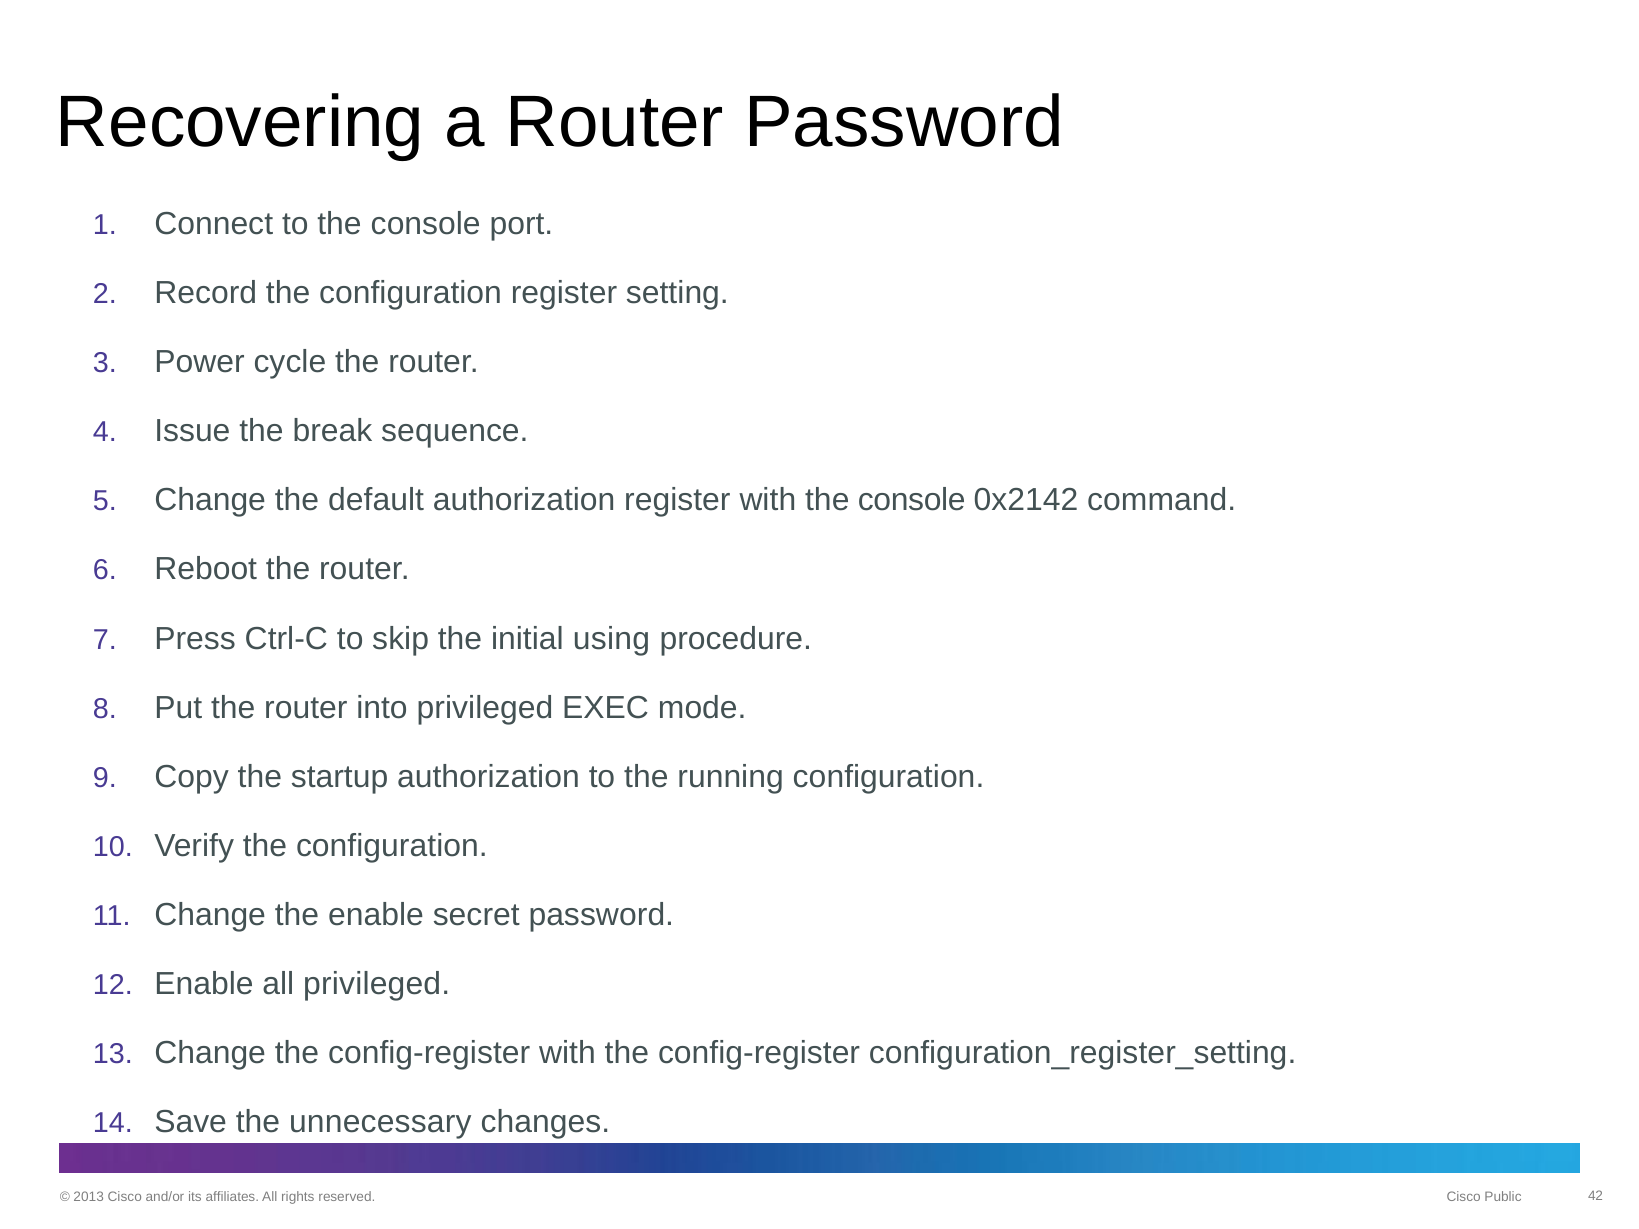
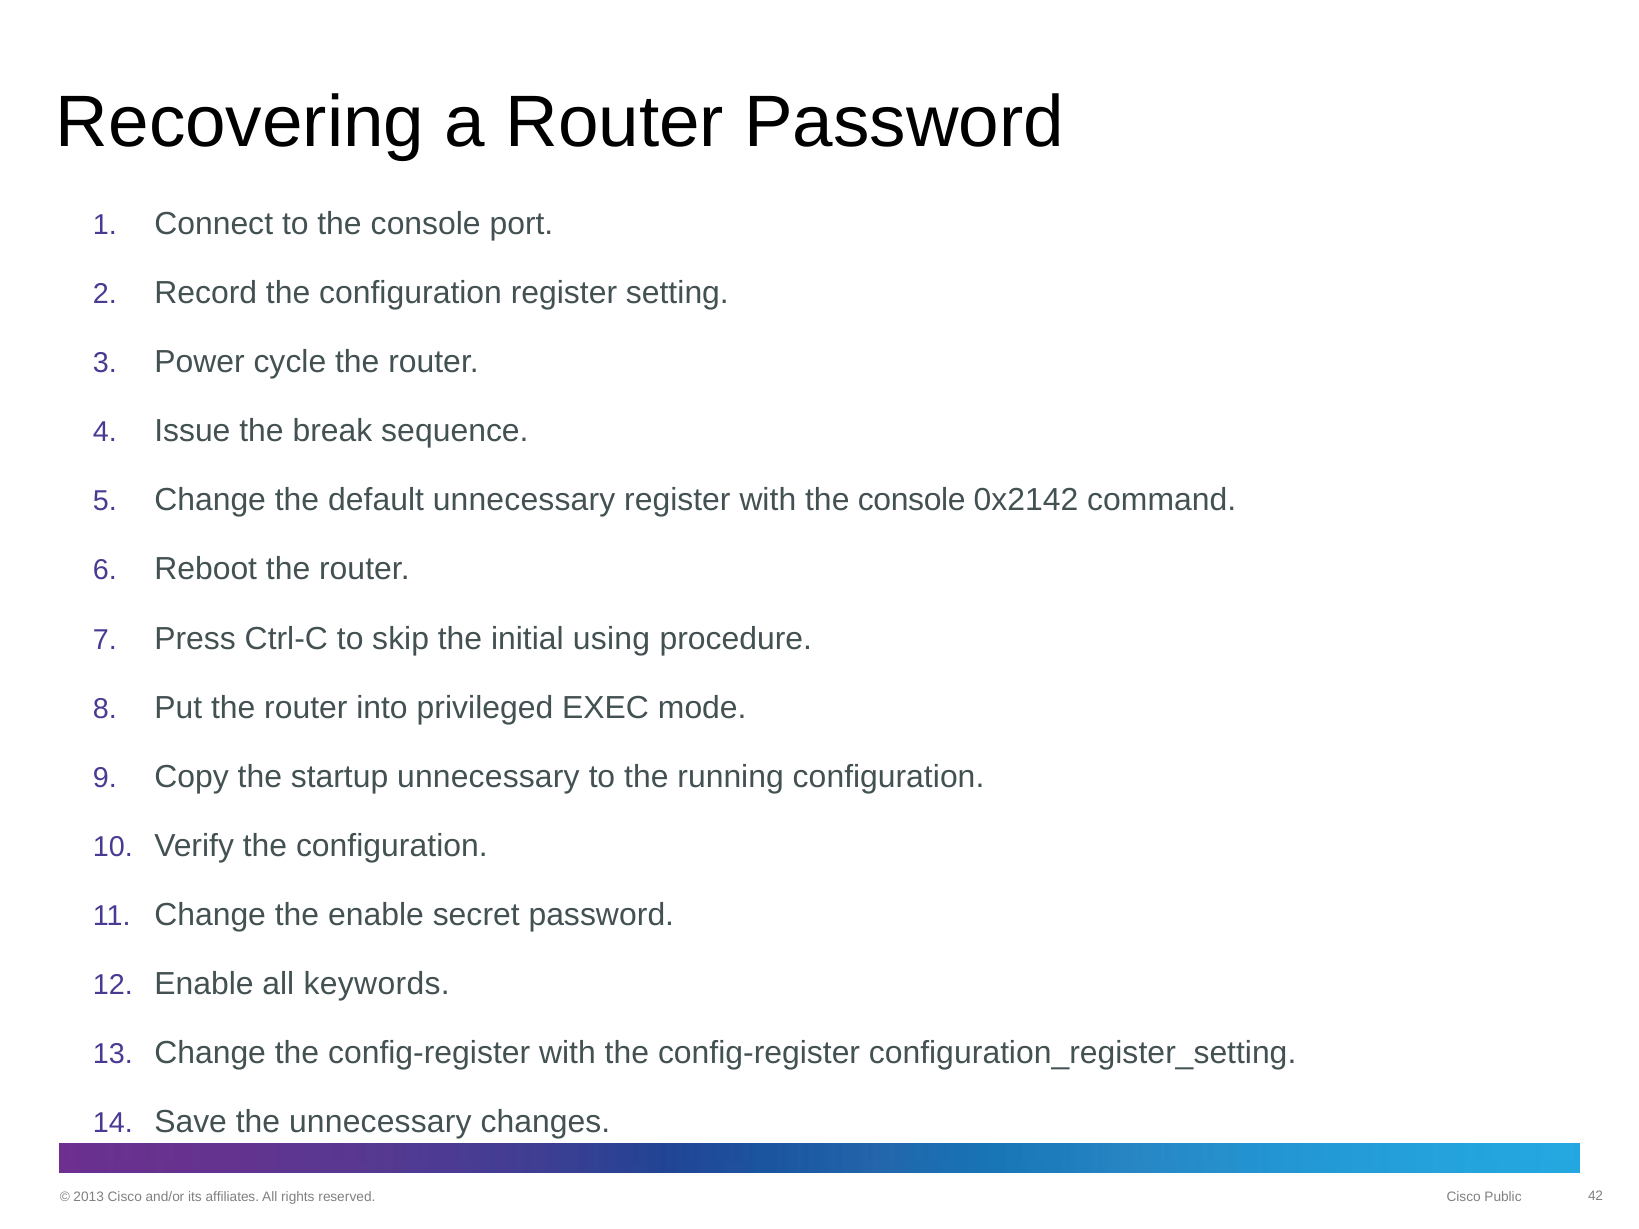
default authorization: authorization -> unnecessary
startup authorization: authorization -> unnecessary
all privileged: privileged -> keywords
